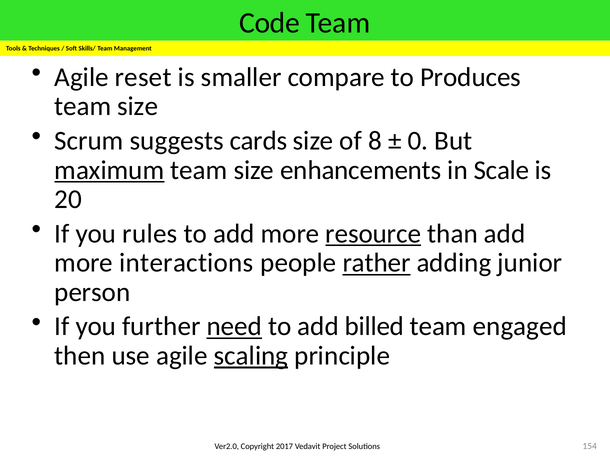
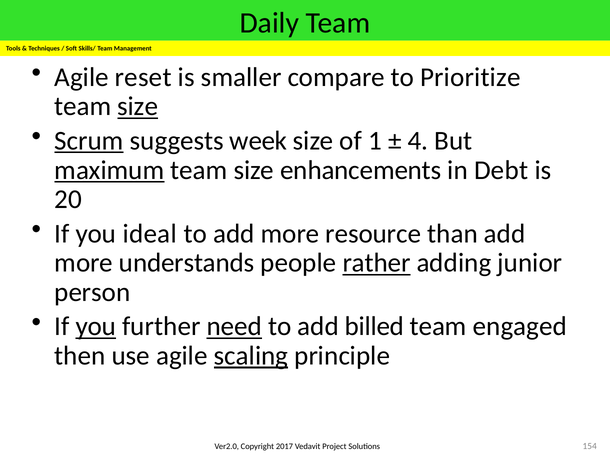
Code: Code -> Daily
Produces: Produces -> Prioritize
size at (138, 106) underline: none -> present
Scrum underline: none -> present
cards: cards -> week
8: 8 -> 1
0: 0 -> 4
Scale: Scale -> Debt
rules: rules -> ideal
resource underline: present -> none
interactions: interactions -> understands
you at (96, 326) underline: none -> present
